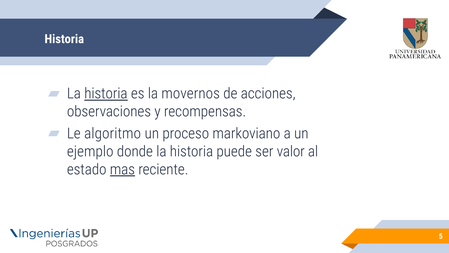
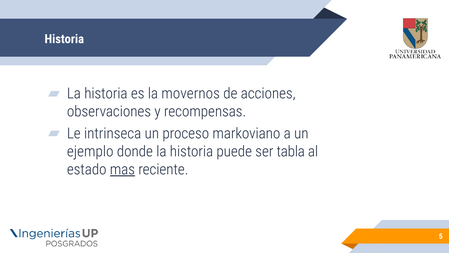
historia at (106, 94) underline: present -> none
algoritmo: algoritmo -> intrinseca
valor: valor -> tabla
